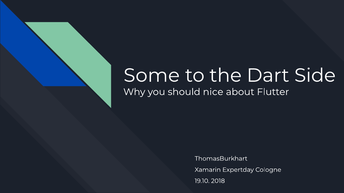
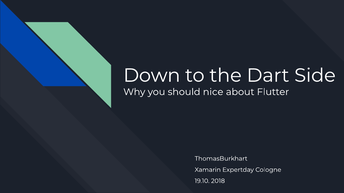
Some: Some -> Down
